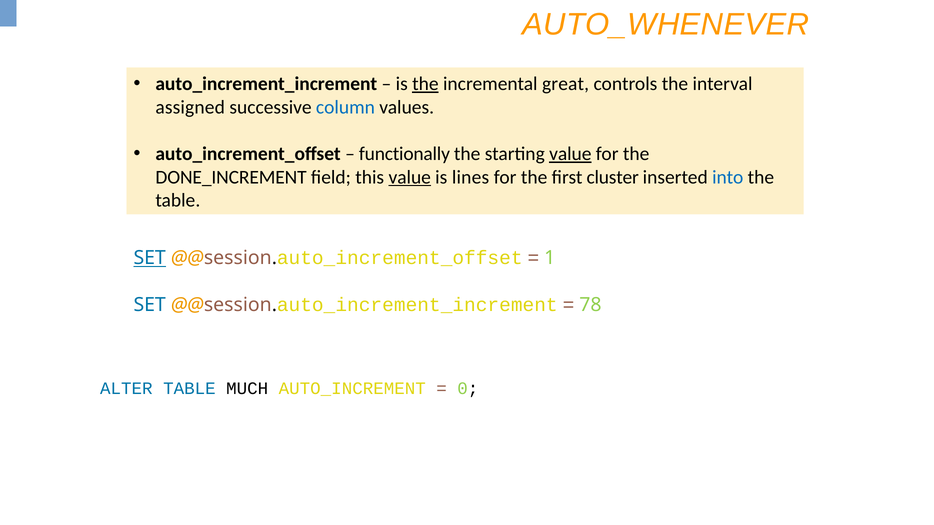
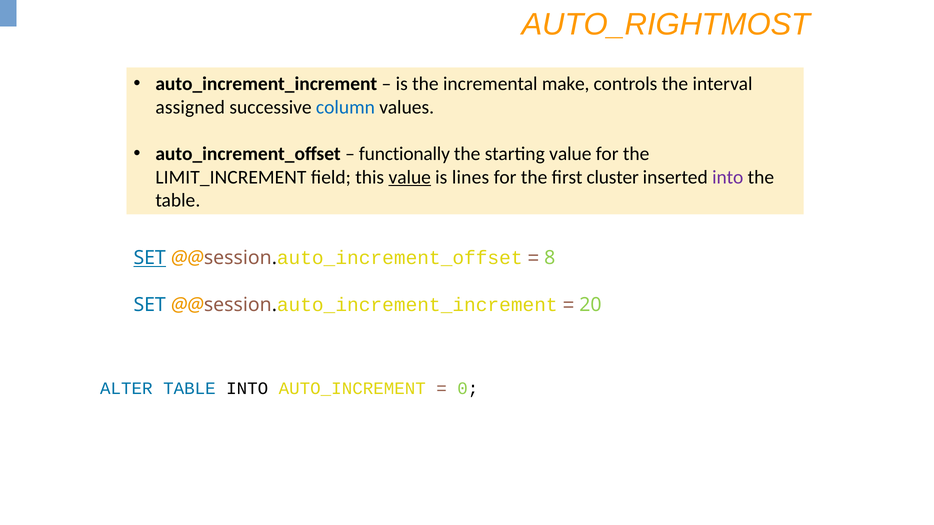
AUTO_WHENEVER: AUTO_WHENEVER -> AUTO_RIGHTMOST
the at (425, 84) underline: present -> none
great: great -> make
value at (570, 154) underline: present -> none
DONE_INCREMENT: DONE_INCREMENT -> LIMIT_INCREMENT
into at (728, 177) colour: blue -> purple
1: 1 -> 8
78: 78 -> 20
TABLE MUCH: MUCH -> INTO
